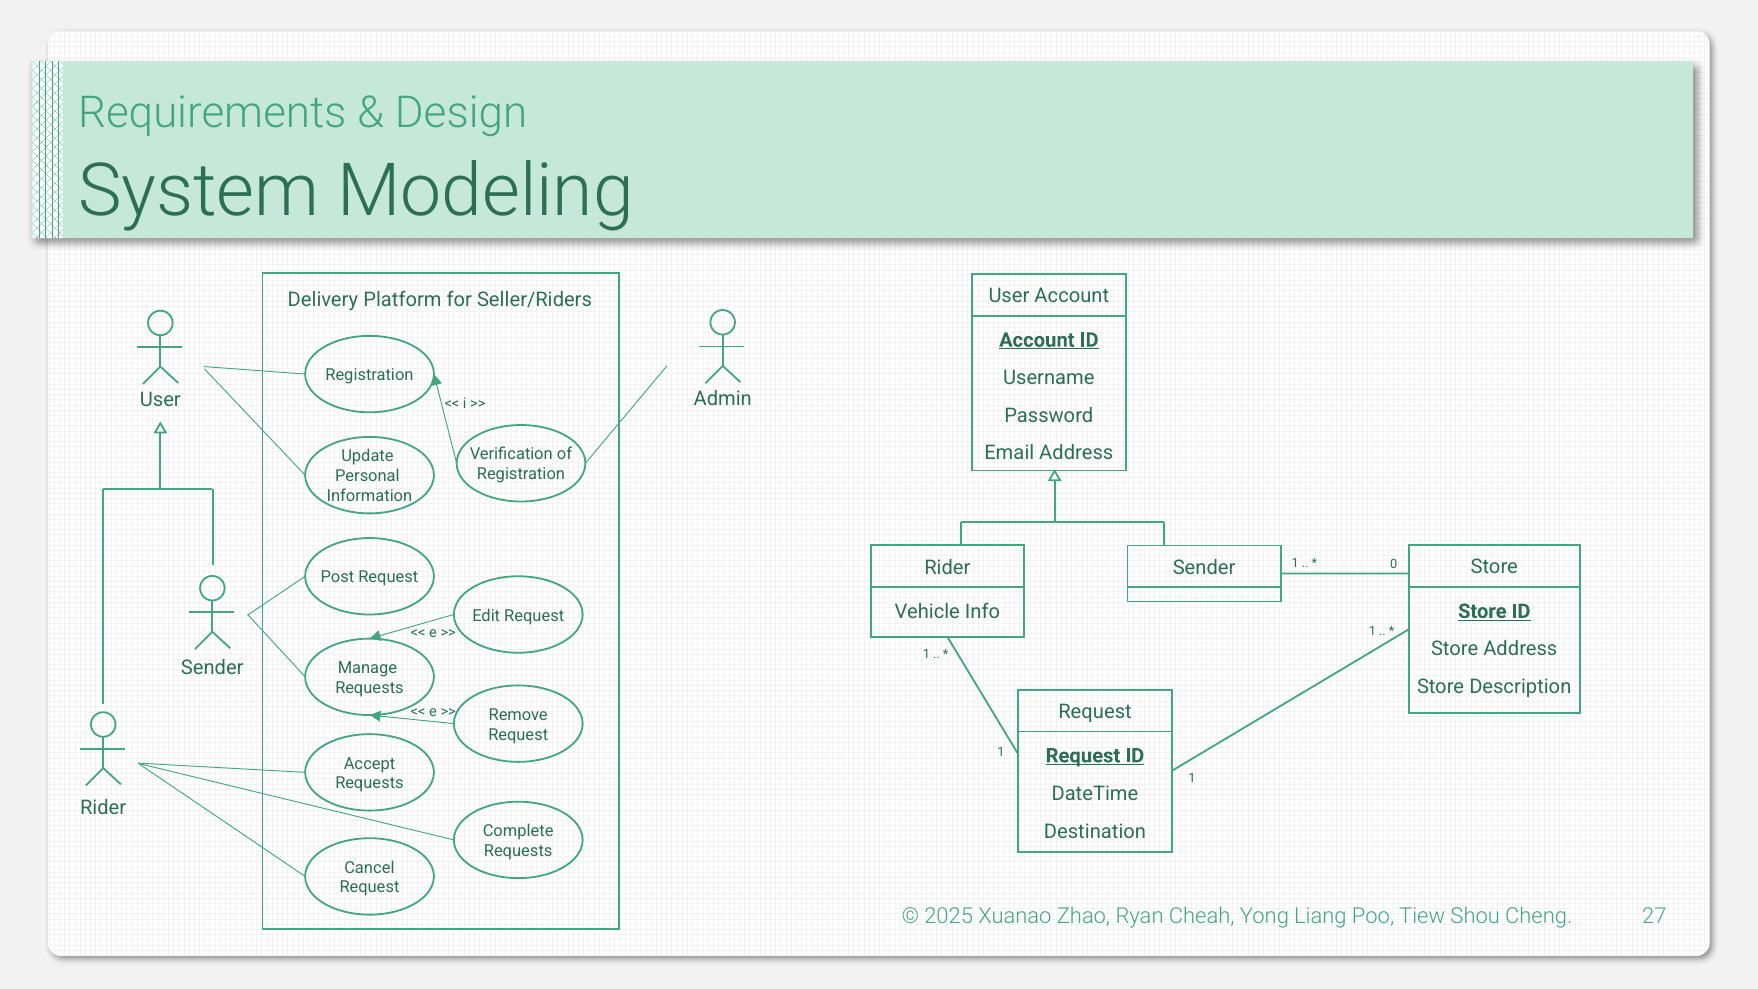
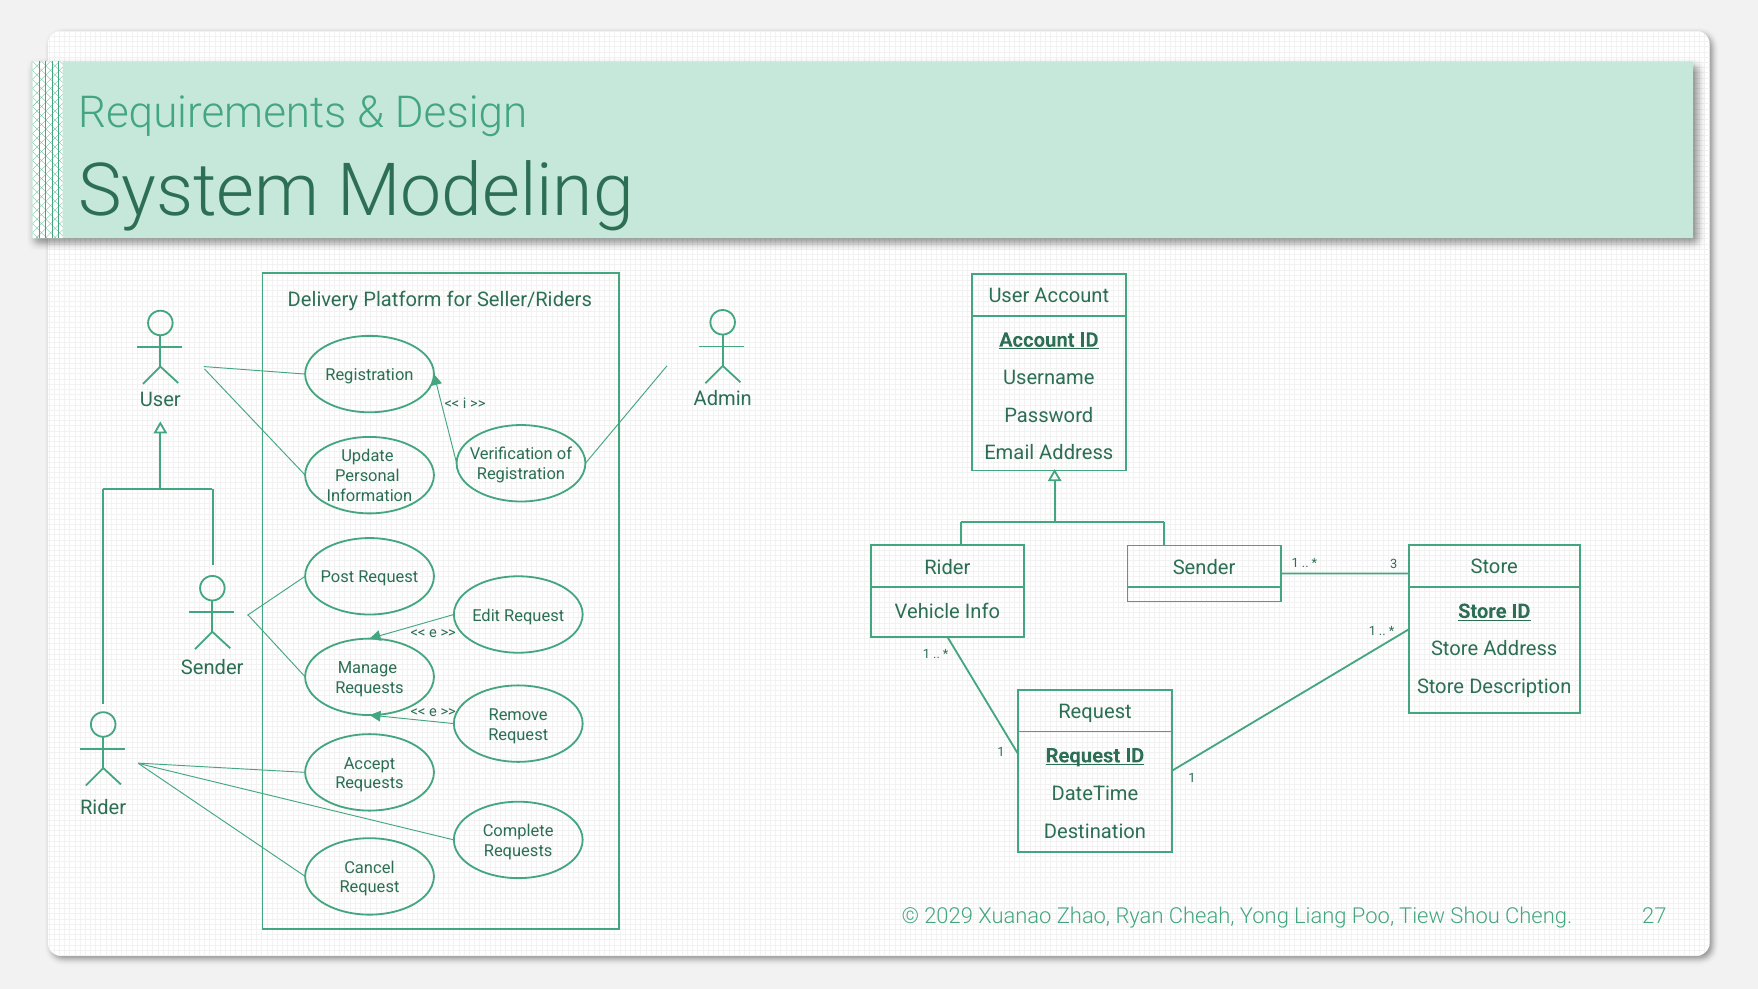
0: 0 -> 3
2025: 2025 -> 2029
